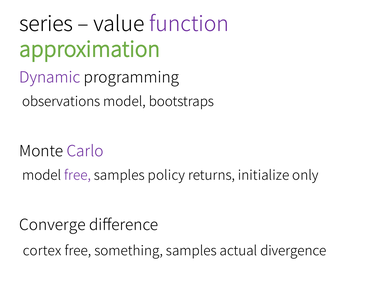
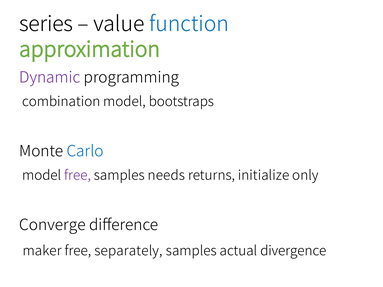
function colour: purple -> blue
observations: observations -> combination
Carlo colour: purple -> blue
policy: policy -> needs
cortex: cortex -> maker
something: something -> separately
